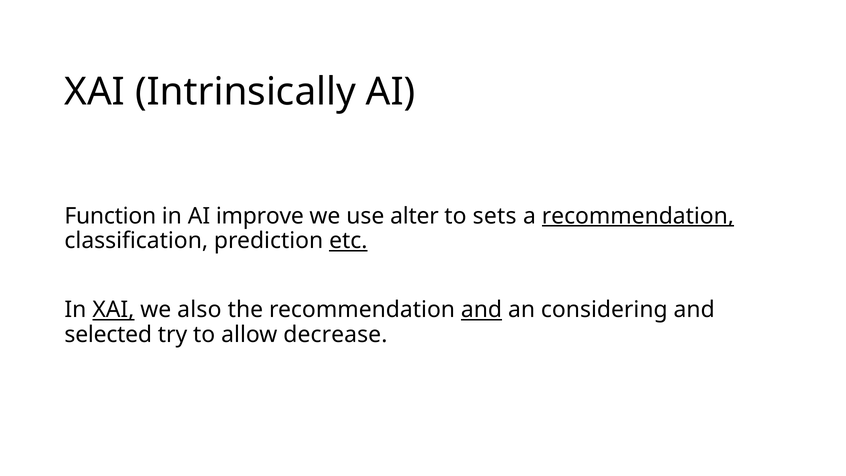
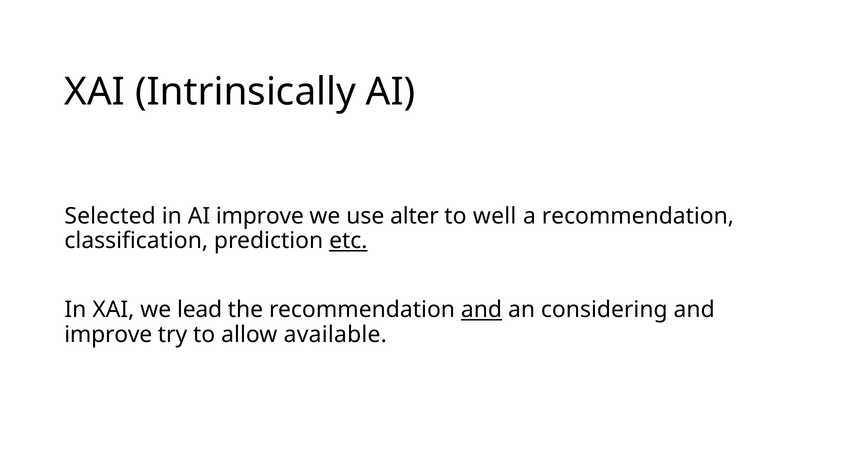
Function: Function -> Selected
sets: sets -> well
recommendation at (638, 216) underline: present -> none
XAI at (113, 310) underline: present -> none
also: also -> lead
selected at (108, 334): selected -> improve
decrease: decrease -> available
